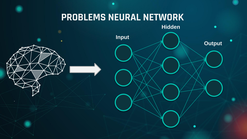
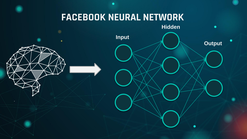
PROBLEMS: PROBLEMS -> FACEBOOK
